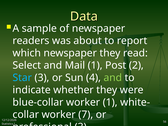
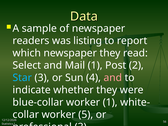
about: about -> listing
and at (113, 78) colour: light green -> pink
7: 7 -> 5
